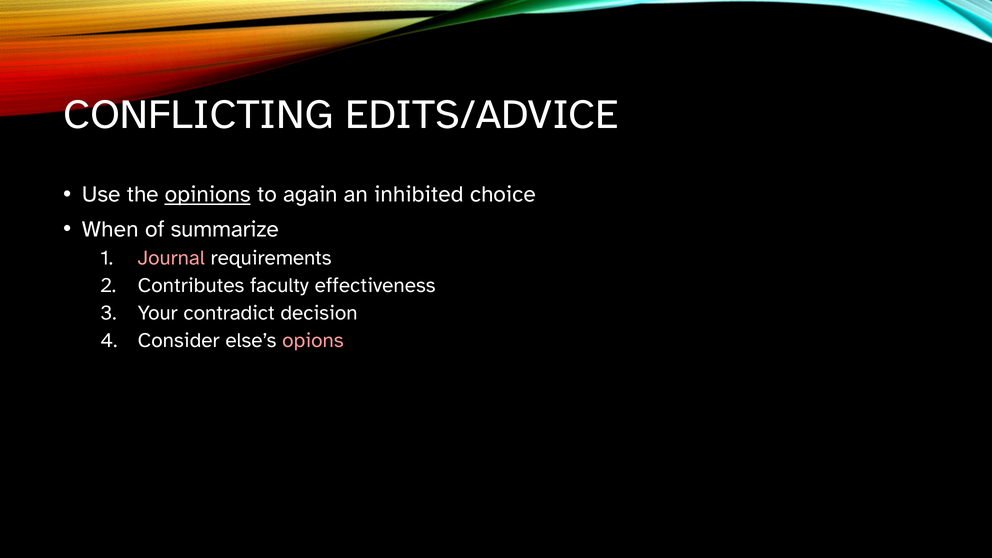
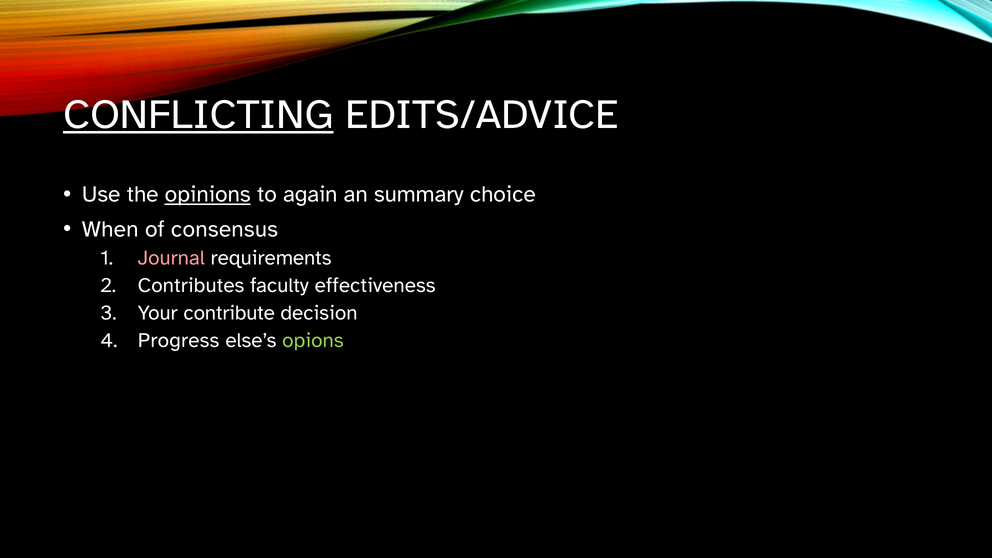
CONFLICTING underline: none -> present
inhibited: inhibited -> summary
summarize: summarize -> consensus
contradict: contradict -> contribute
Consider: Consider -> Progress
opions colour: pink -> light green
